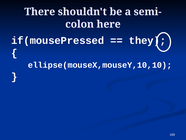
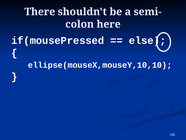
they: they -> else
